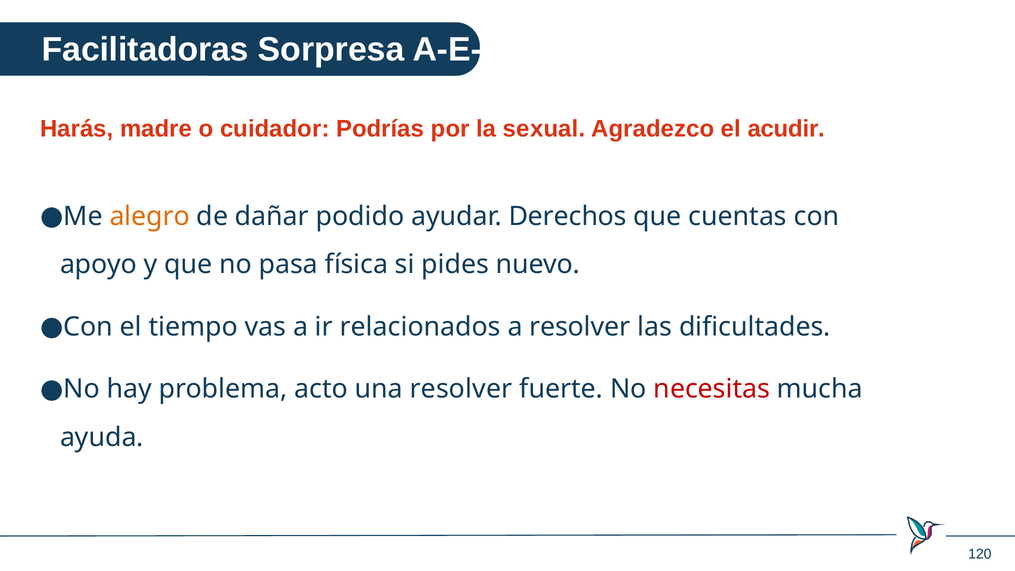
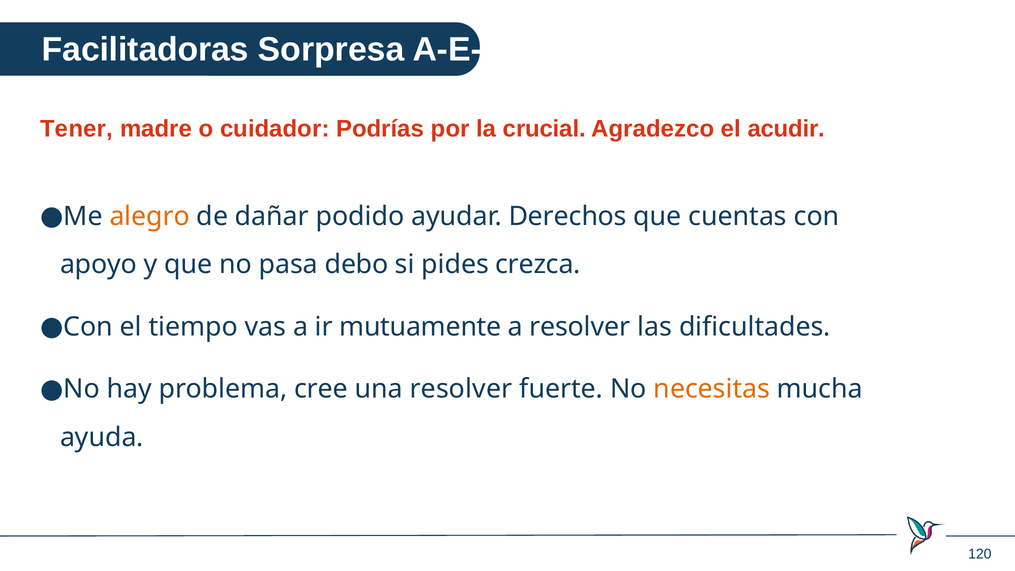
Harás: Harás -> Tener
sexual: sexual -> crucial
física: física -> debo
nuevo: nuevo -> crezca
relacionados: relacionados -> mutuamente
acto: acto -> cree
necesitas colour: red -> orange
